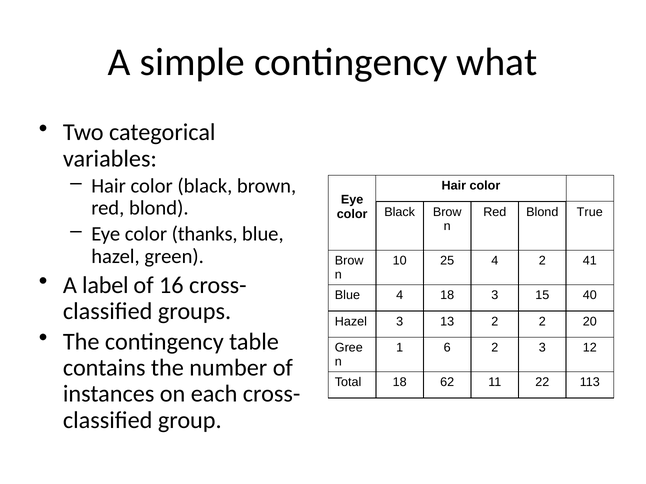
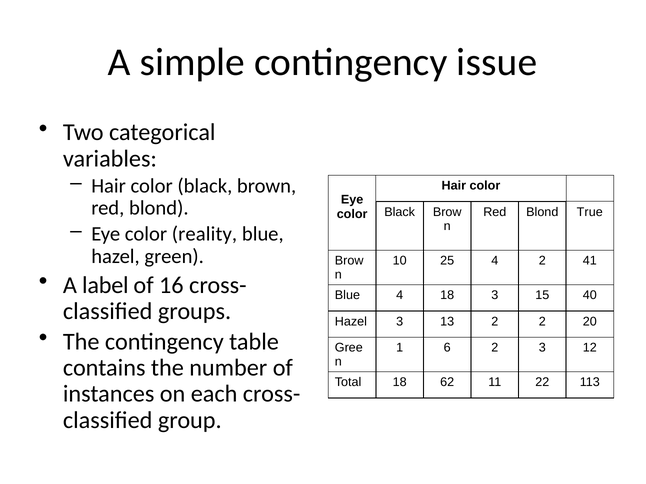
what: what -> issue
thanks: thanks -> reality
